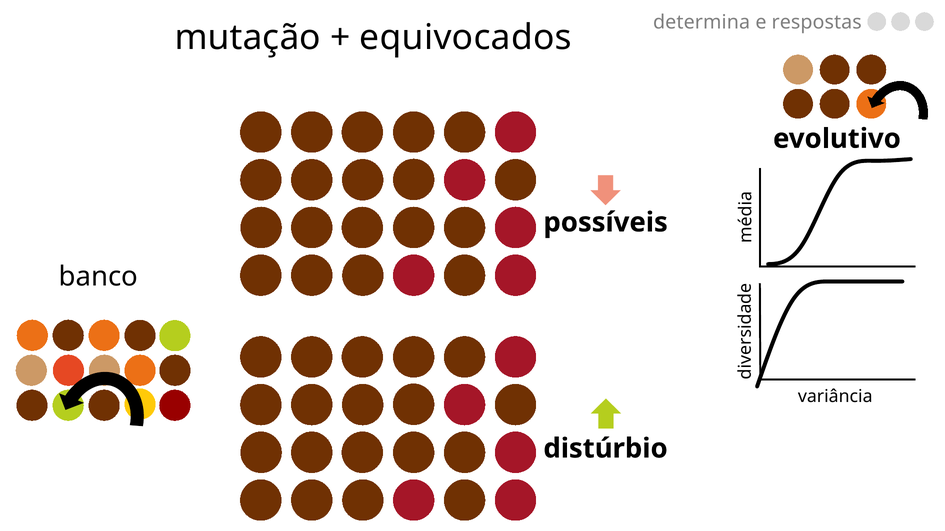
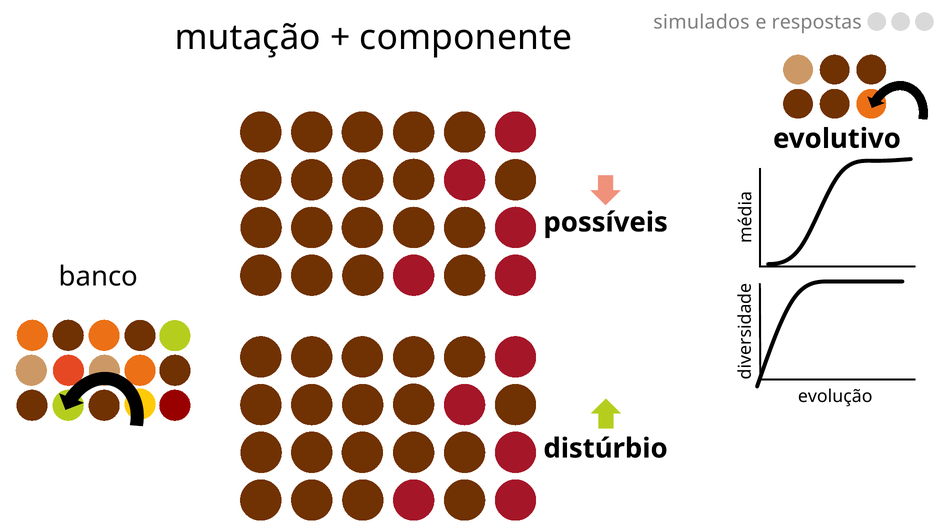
determina: determina -> simulados
equivocados: equivocados -> componente
variância: variância -> evolução
